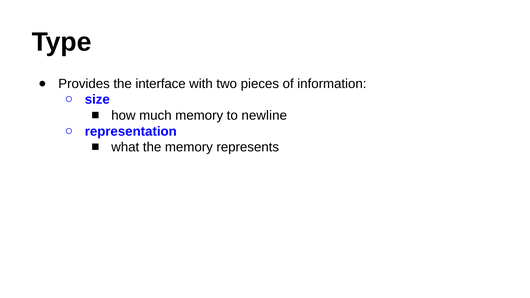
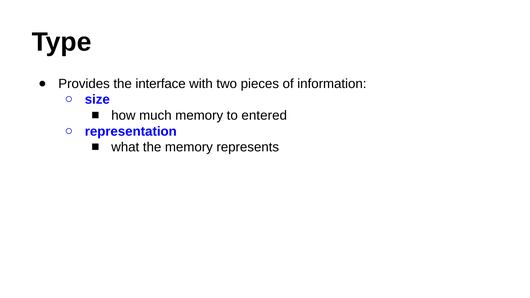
newline: newline -> entered
